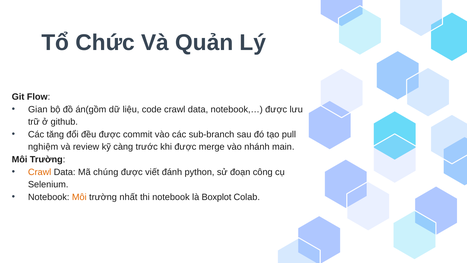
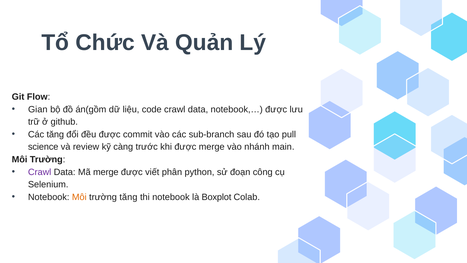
nghiệm: nghiệm -> science
Crawl at (40, 172) colour: orange -> purple
Mã chúng: chúng -> merge
đánh: đánh -> phân
trường nhất: nhất -> tăng
